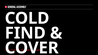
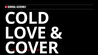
FIND: FIND -> LOVE
